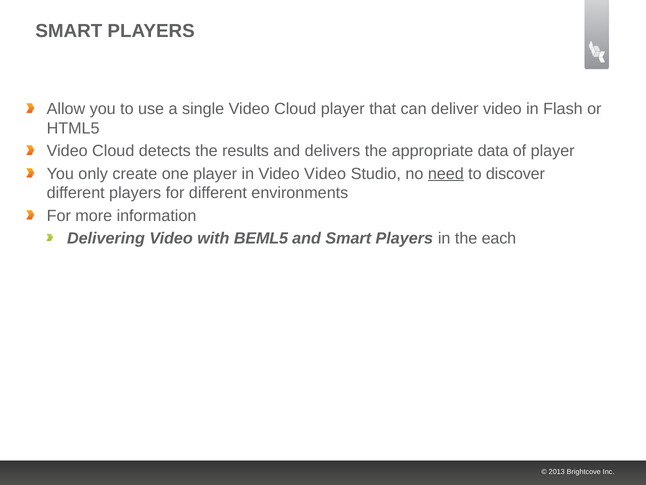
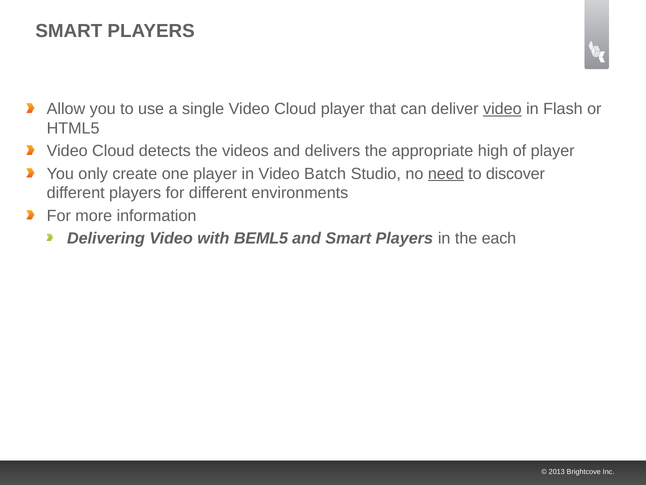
video at (502, 109) underline: none -> present
results: results -> videos
data: data -> high
Video Video: Video -> Batch
